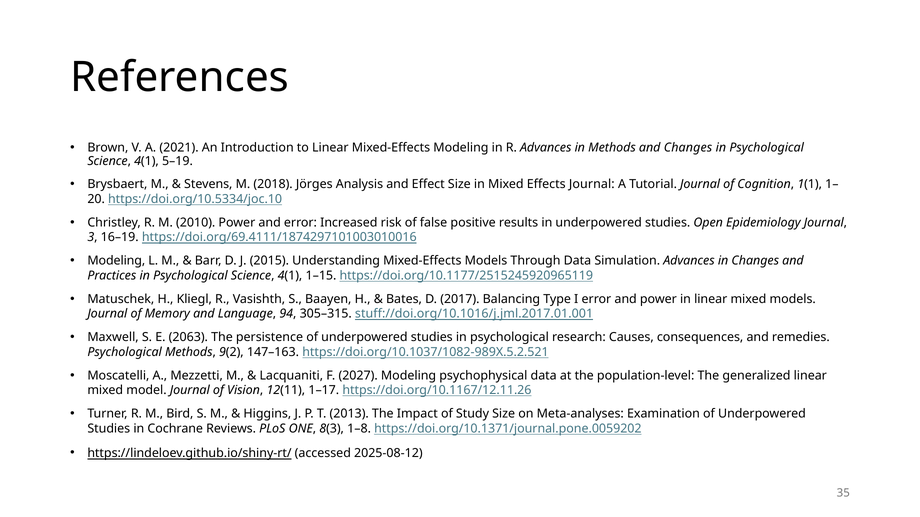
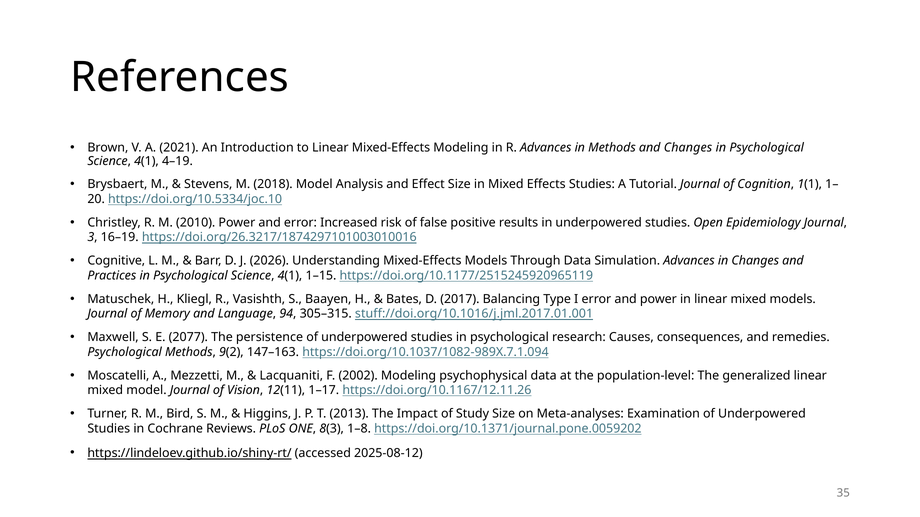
5–19: 5–19 -> 4–19
2018 Jörges: Jörges -> Model
Effects Journal: Journal -> Studies
https://doi.org/69.4111/1874297101003010016: https://doi.org/69.4111/1874297101003010016 -> https://doi.org/26.3217/1874297101003010016
Modeling at (116, 261): Modeling -> Cognitive
2015: 2015 -> 2026
2063: 2063 -> 2077
https://doi.org/10.1037/1082-989X.5.2.521: https://doi.org/10.1037/1082-989X.5.2.521 -> https://doi.org/10.1037/1082-989X.7.1.094
2027: 2027 -> 2002
